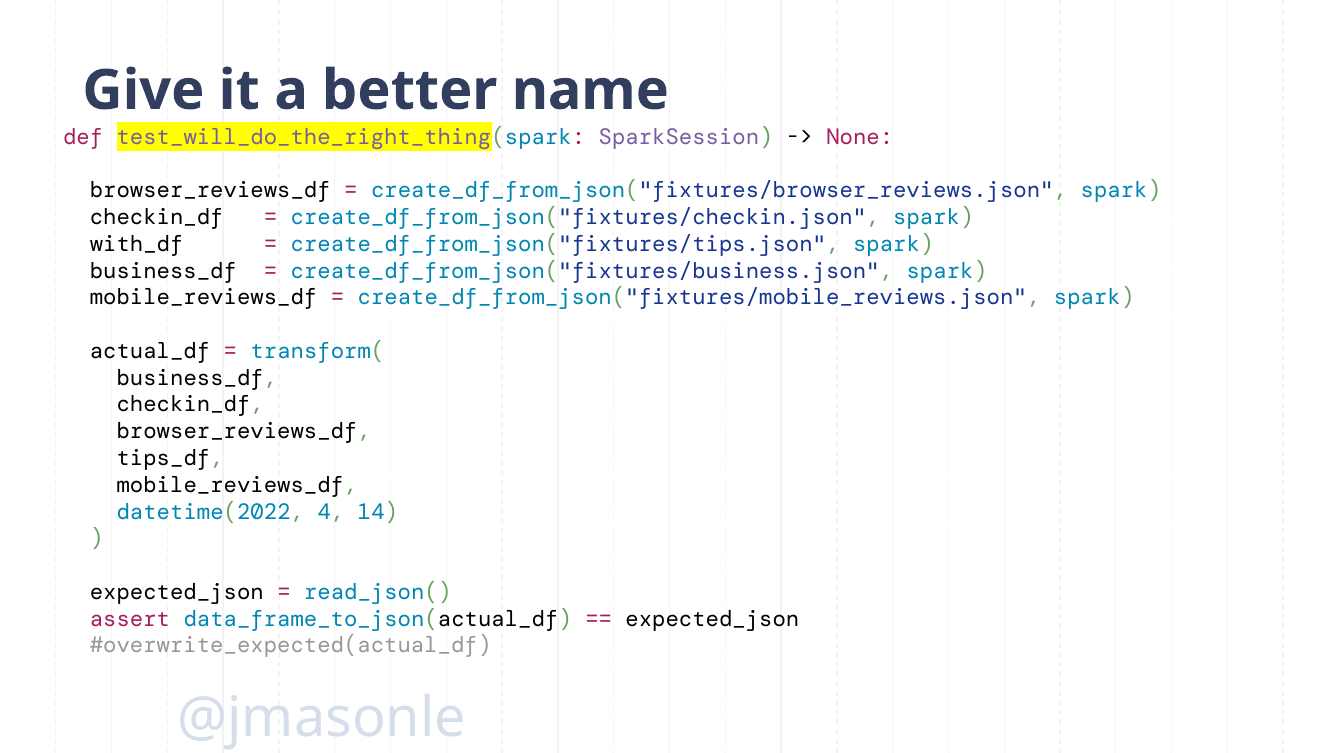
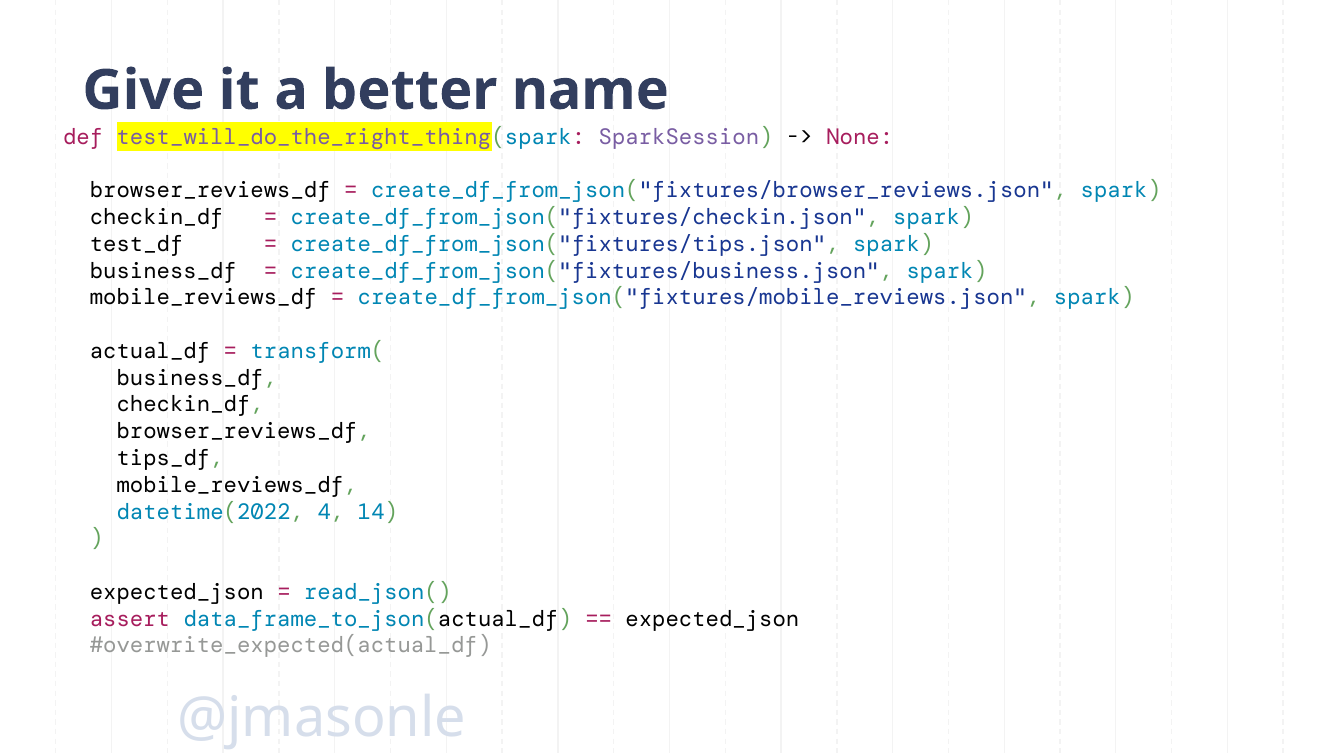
with_df: with_df -> test_df
